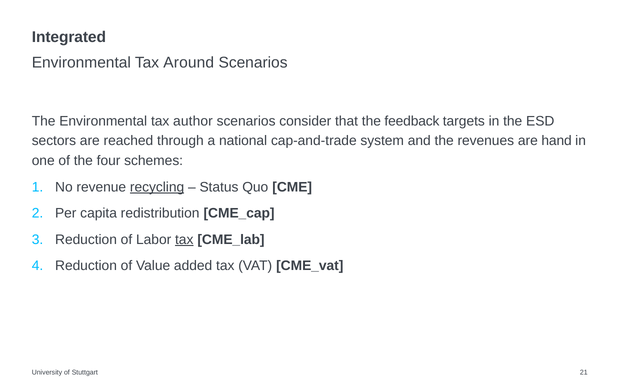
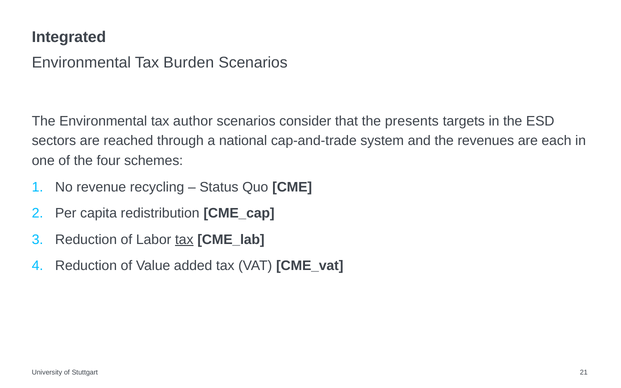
Around: Around -> Burden
feedback: feedback -> presents
hand: hand -> each
recycling underline: present -> none
